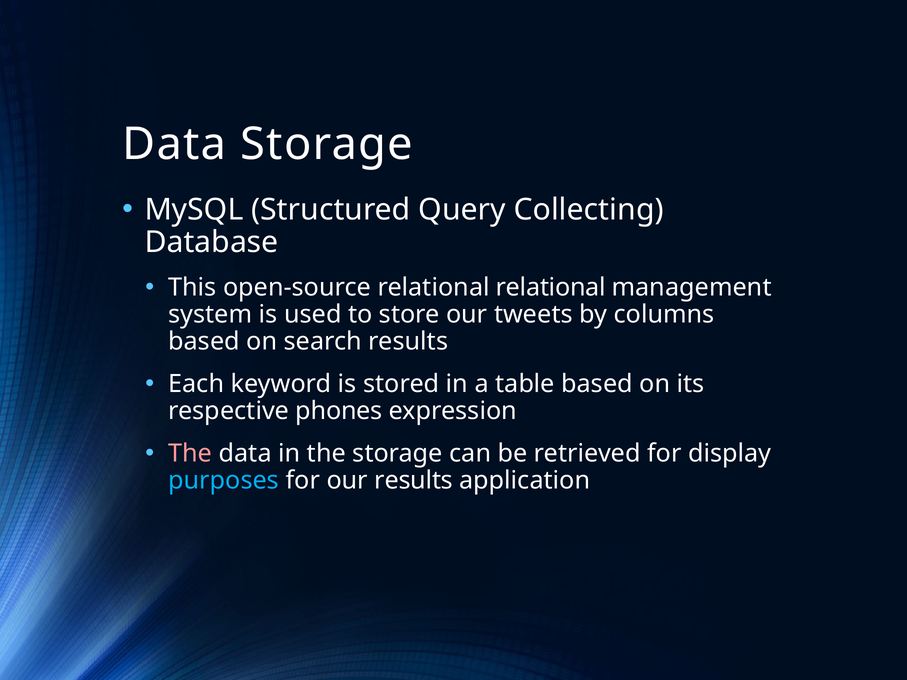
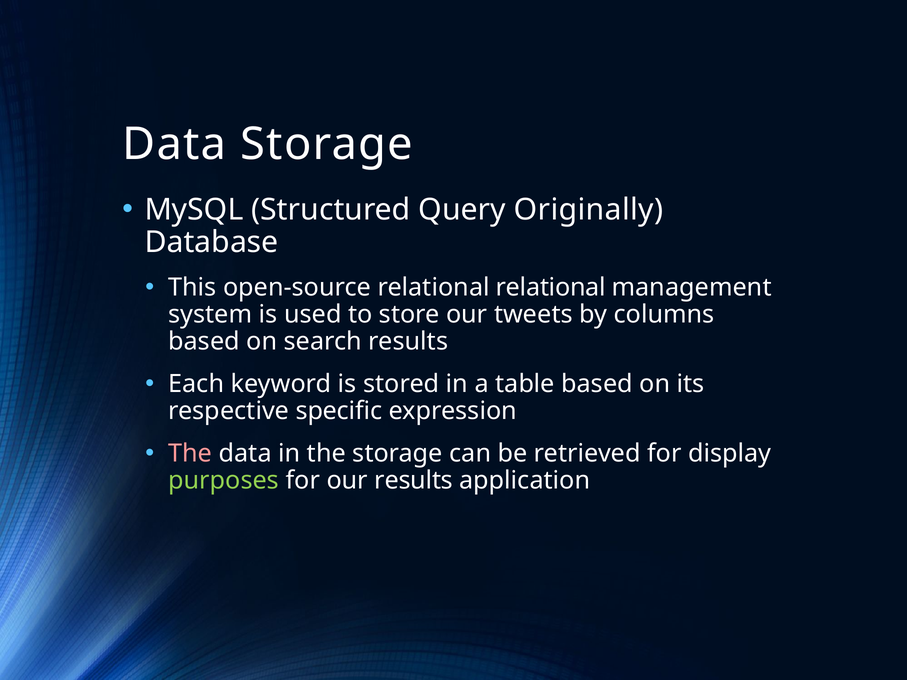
Collecting: Collecting -> Originally
phones: phones -> specific
purposes colour: light blue -> light green
